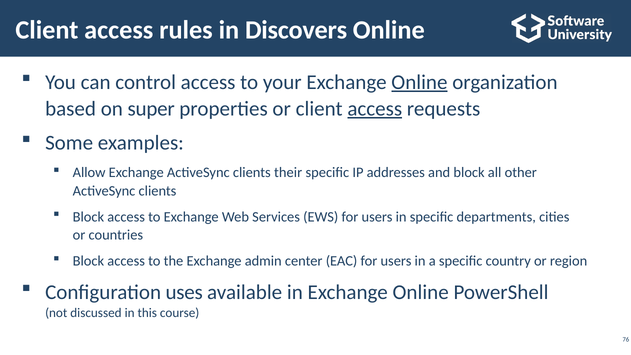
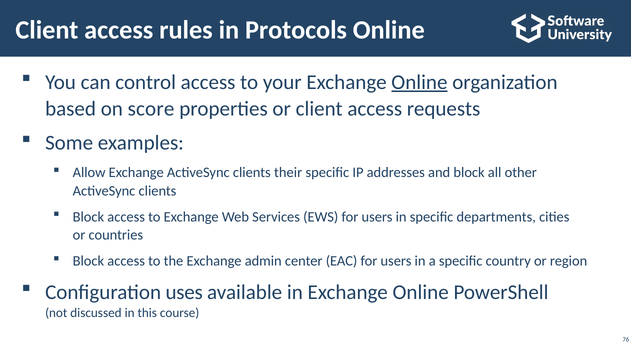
Discovers: Discovers -> Protocols
super: super -> score
access at (375, 109) underline: present -> none
